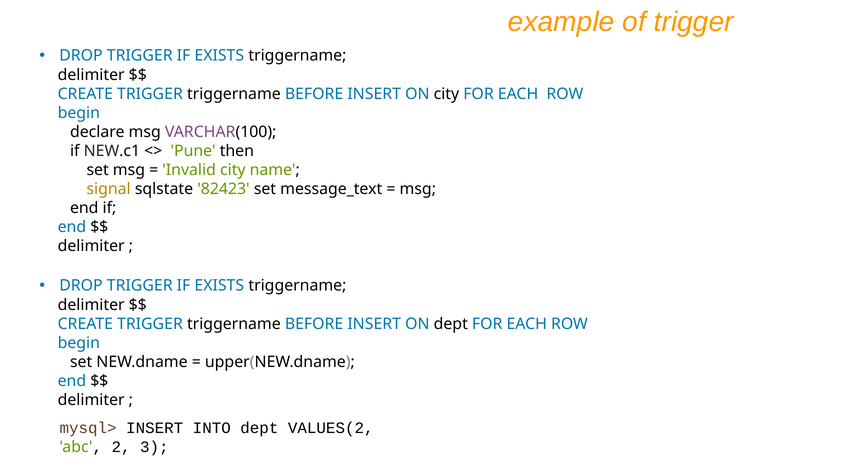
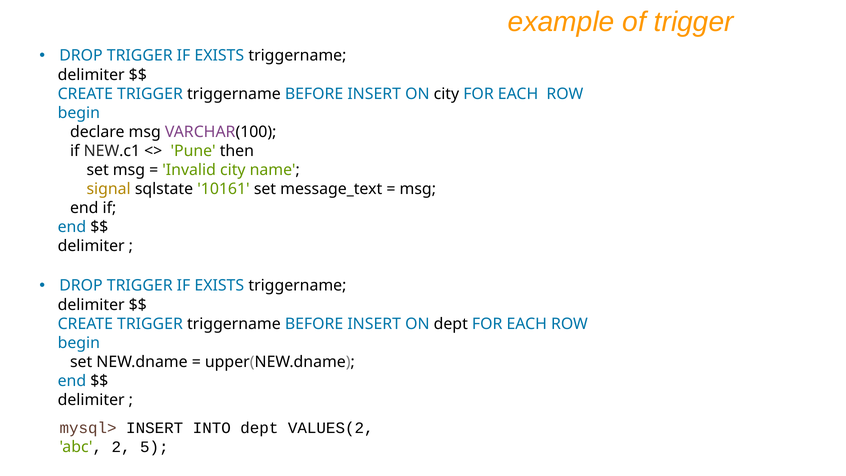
82423: 82423 -> 10161
3: 3 -> 5
